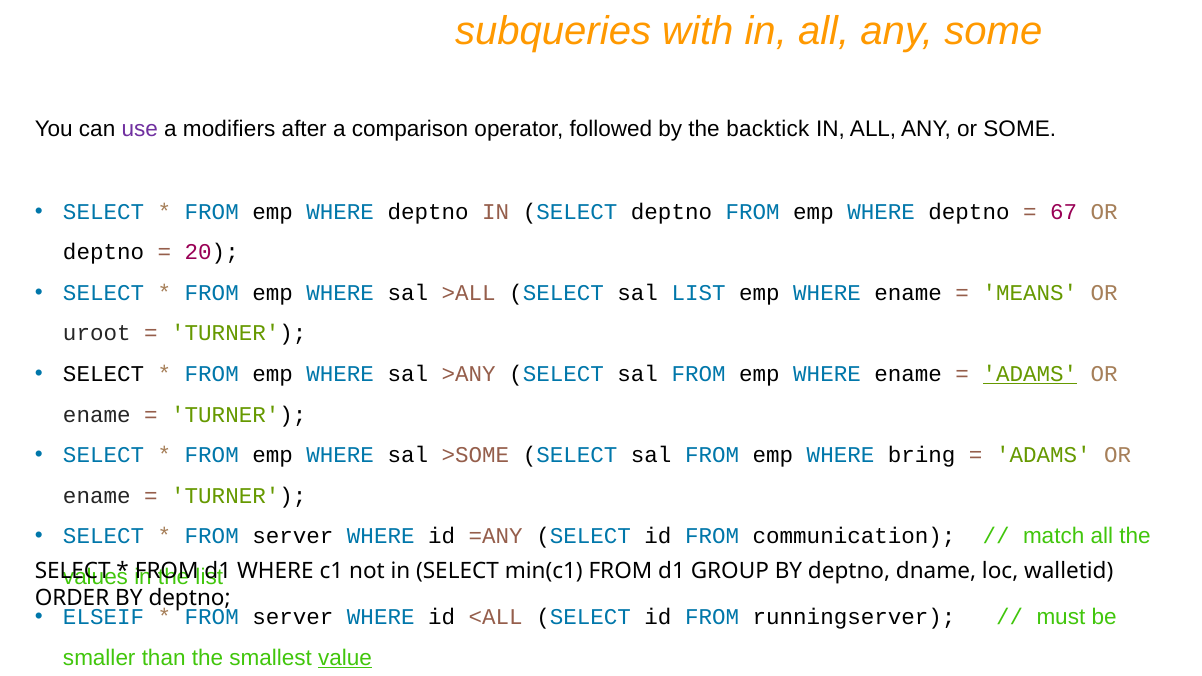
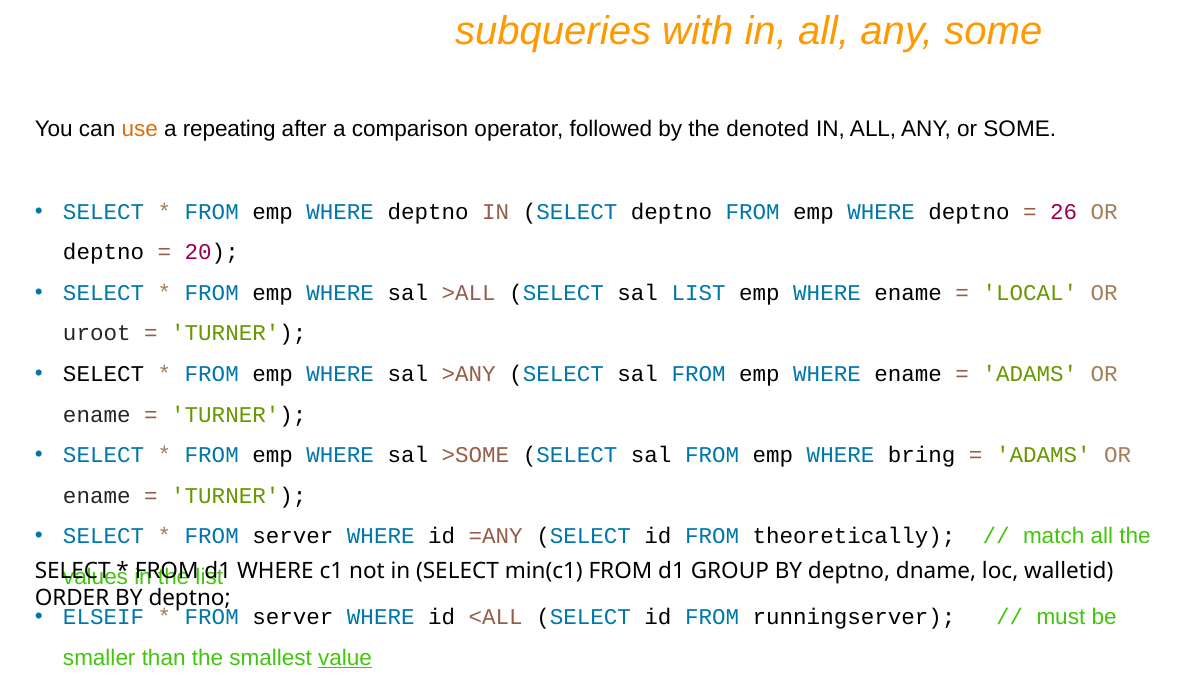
use colour: purple -> orange
modifiers: modifiers -> repeating
backtick: backtick -> denoted
67: 67 -> 26
MEANS: MEANS -> LOCAL
ADAMS at (1030, 374) underline: present -> none
communication: communication -> theoretically
